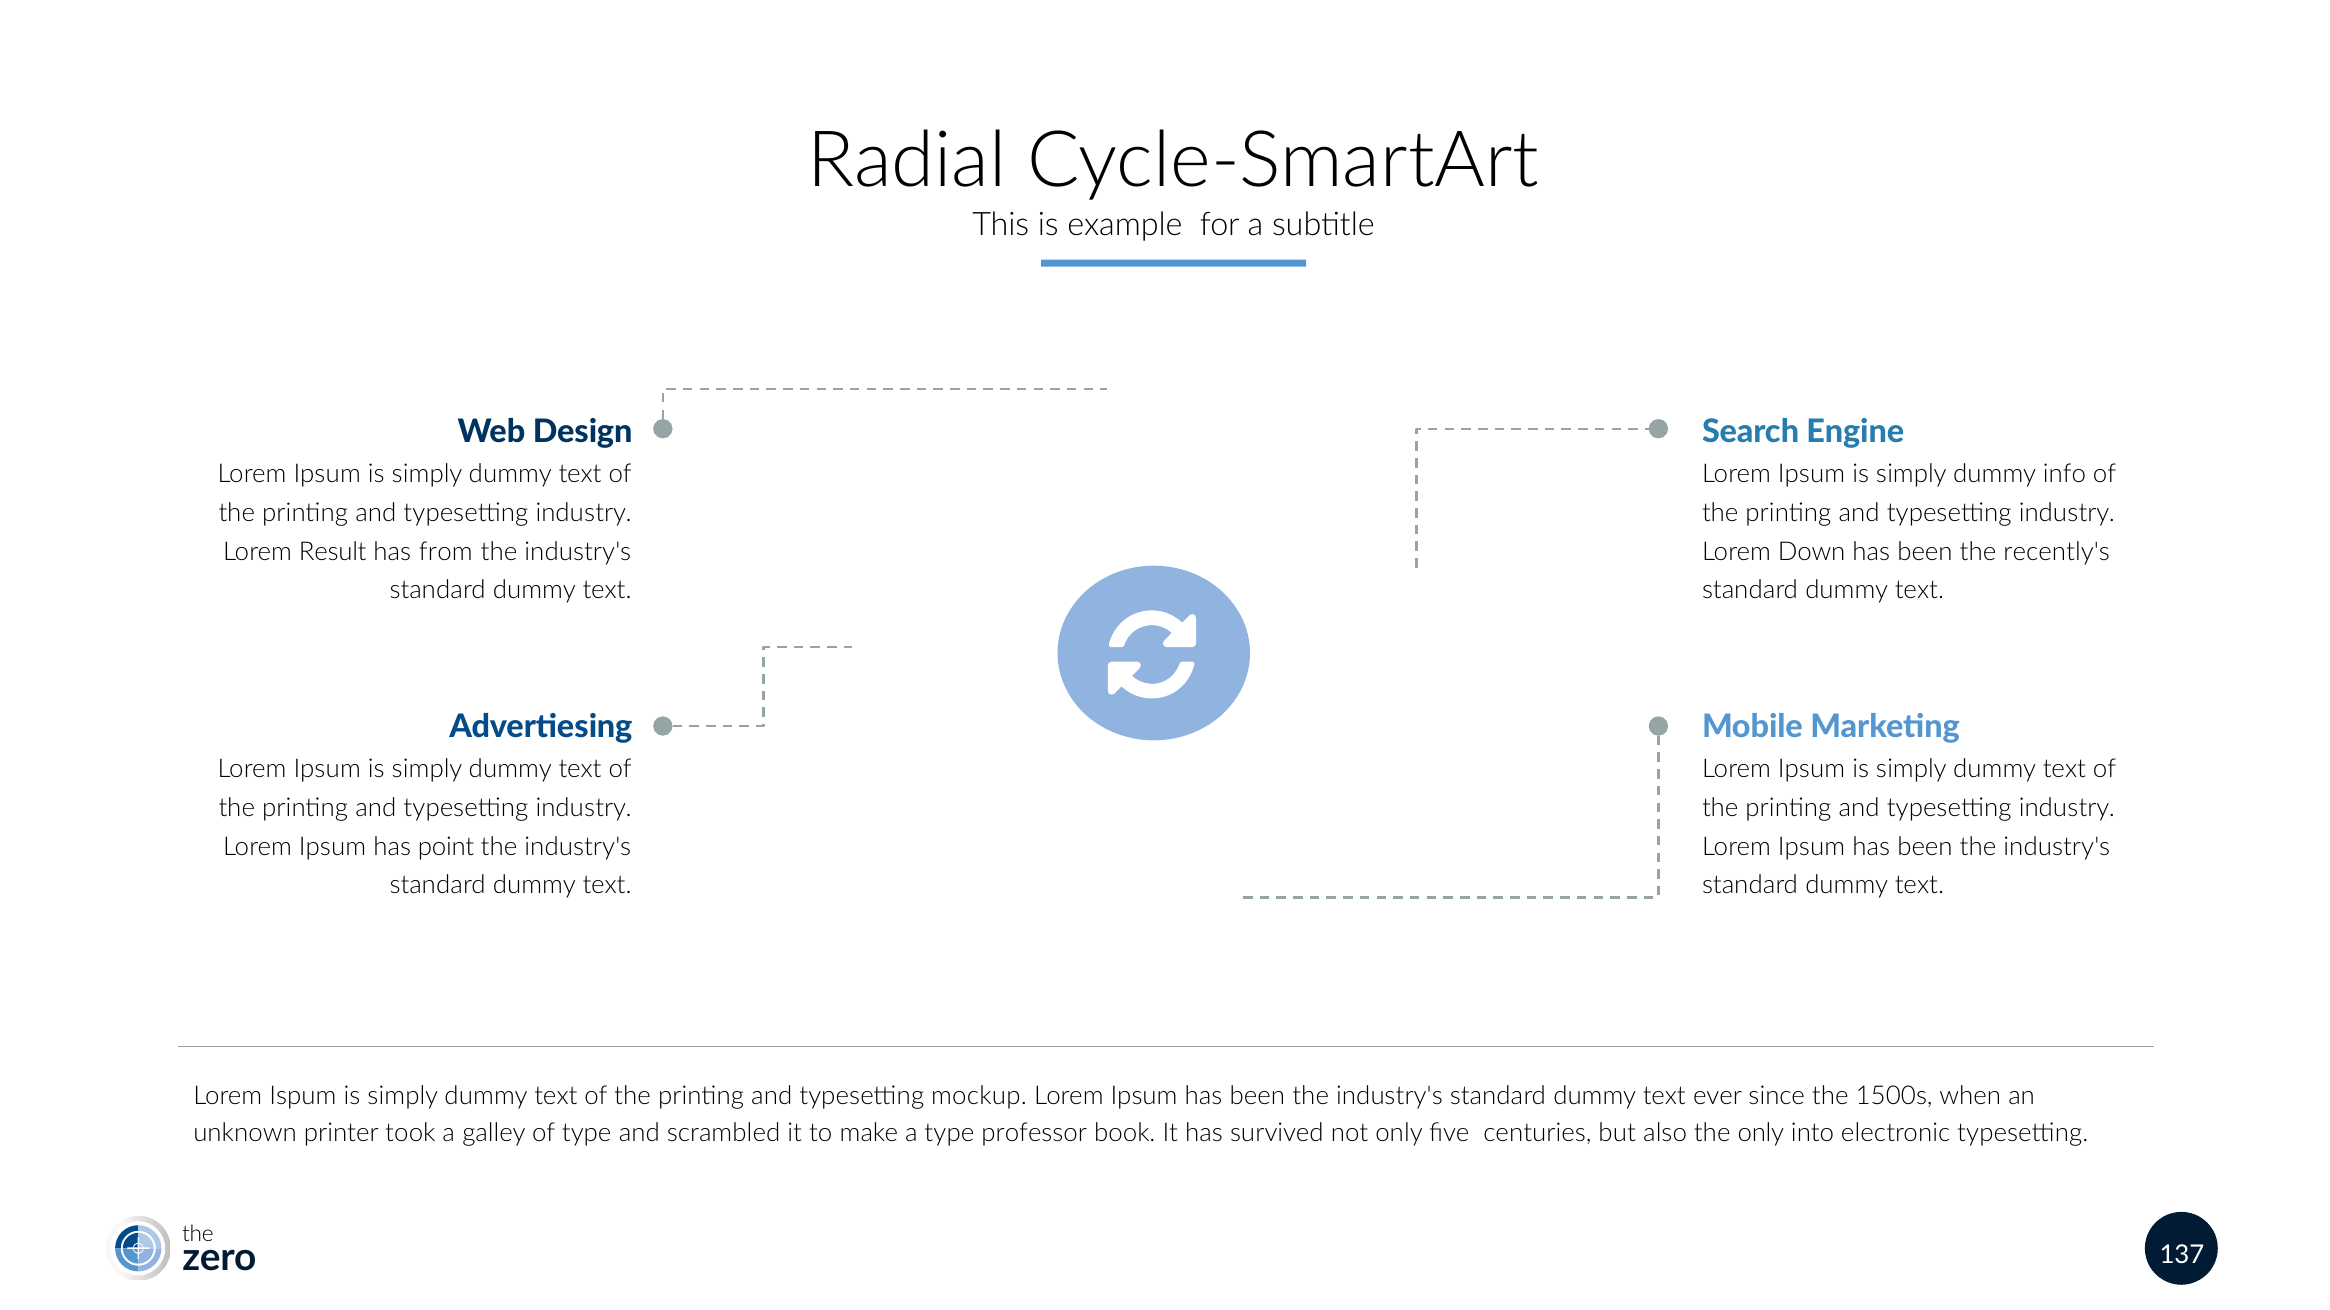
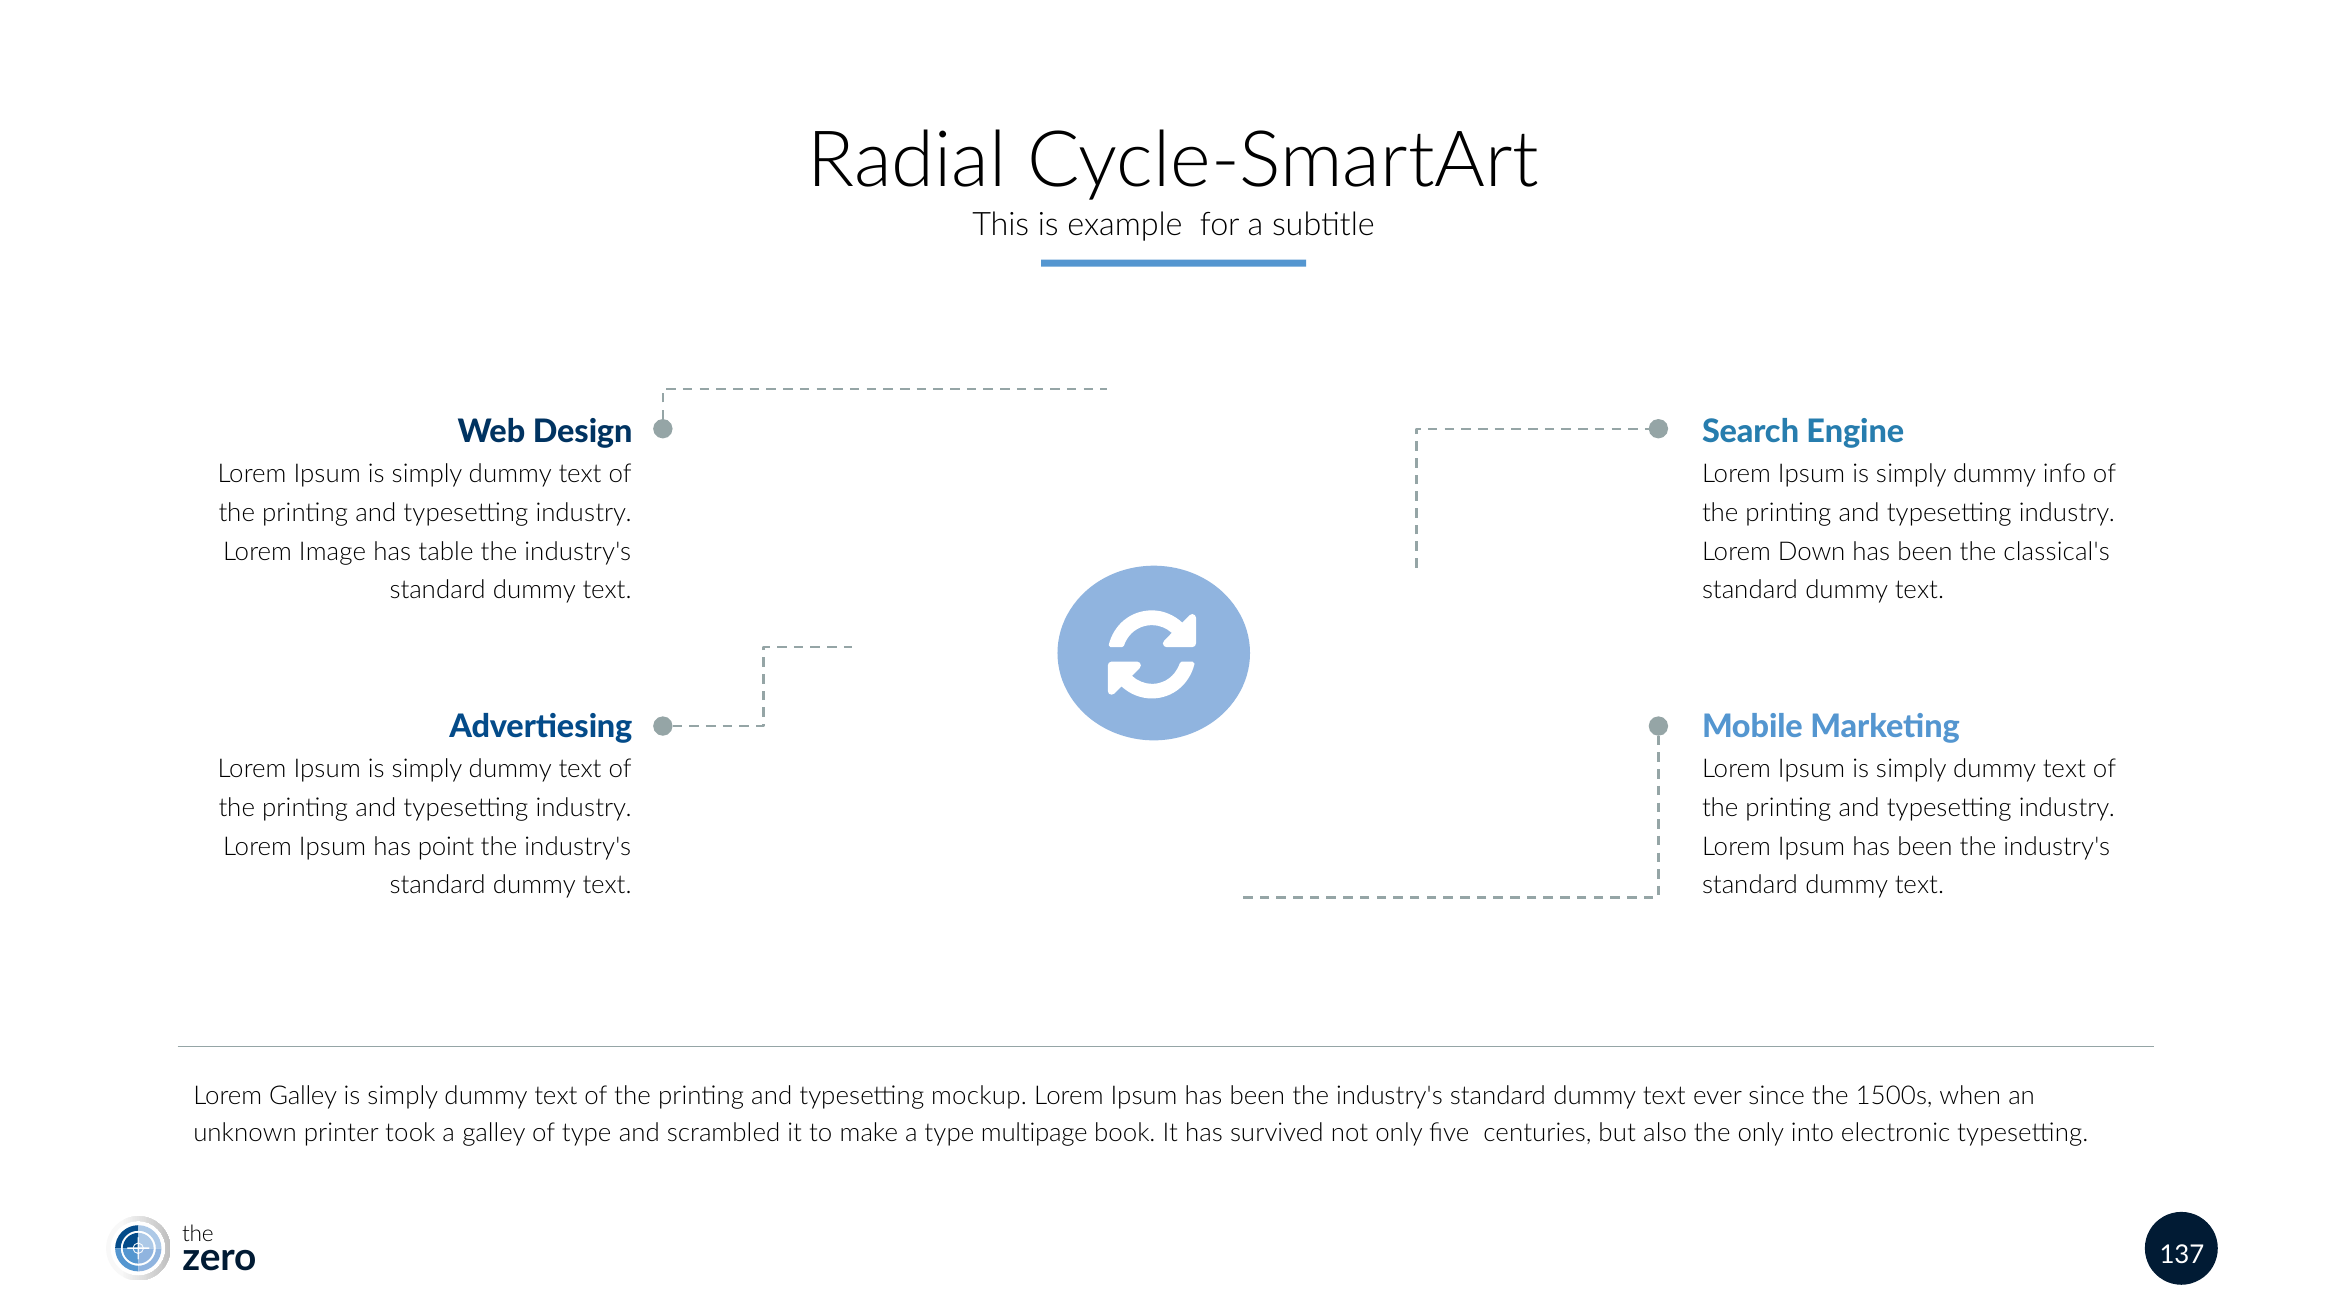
Result: Result -> Image
from: from -> table
recently's: recently's -> classical's
Lorem Ispum: Ispum -> Galley
professor: professor -> multipage
